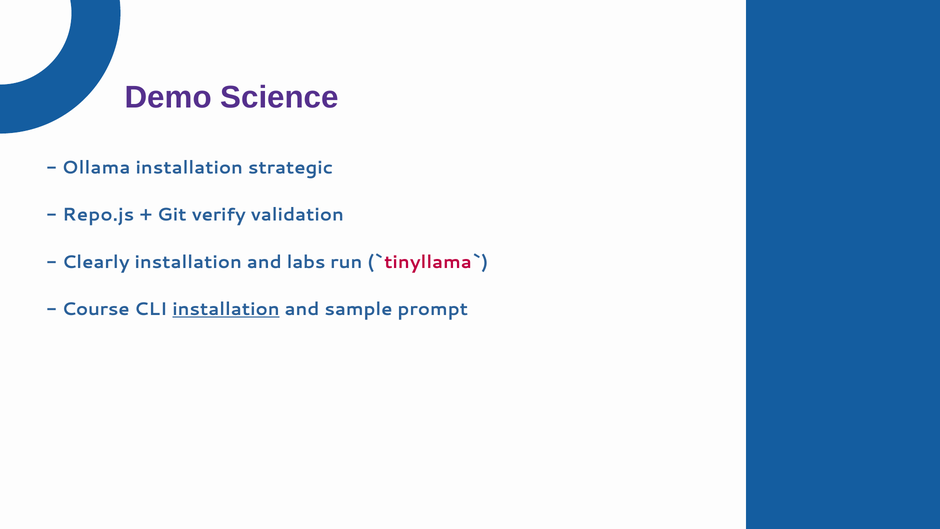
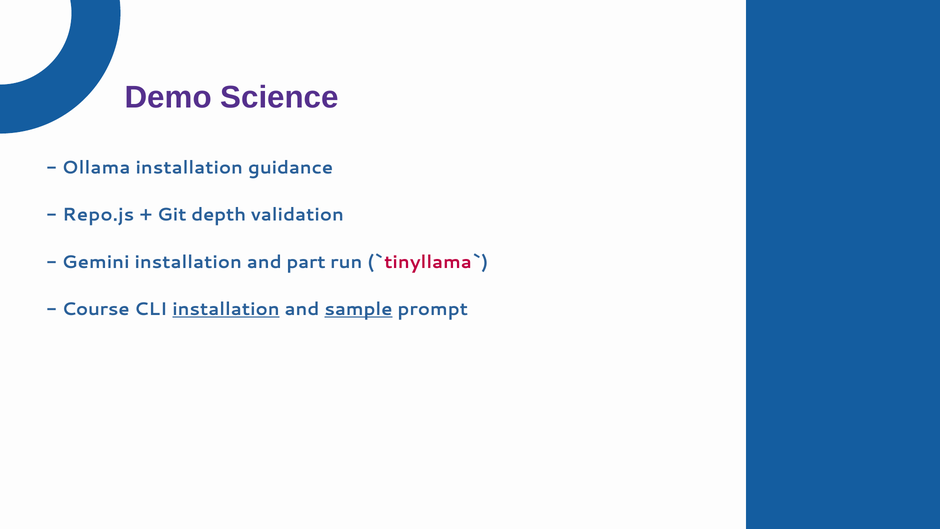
strategic: strategic -> guidance
verify: verify -> depth
Clearly: Clearly -> Gemini
labs: labs -> part
sample underline: none -> present
